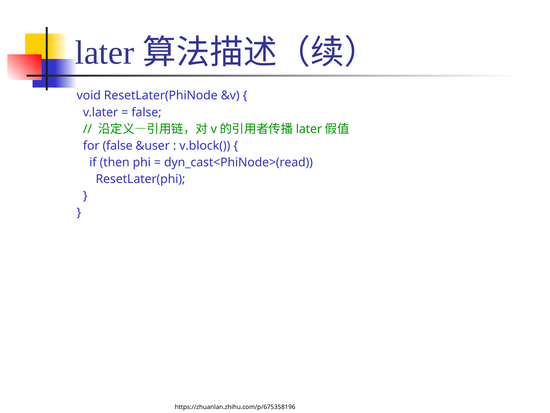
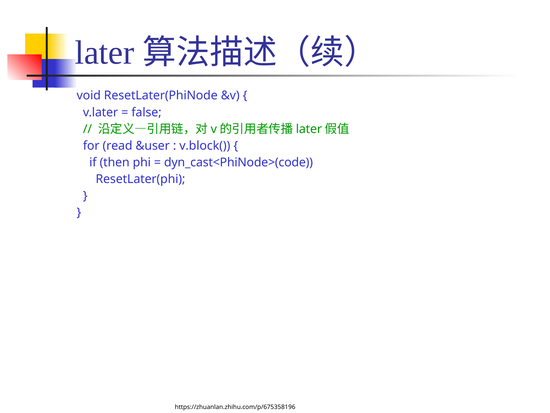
for false: false -> read
dyn_cast<PhiNode>(read: dyn_cast<PhiNode>(read -> dyn_cast<PhiNode>(code
